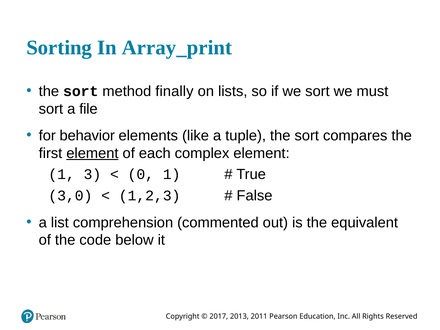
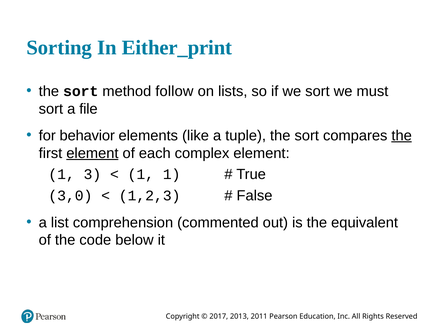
Array_print: Array_print -> Either_print
finally: finally -> follow
the at (402, 136) underline: none -> present
0 at (141, 174): 0 -> 1
